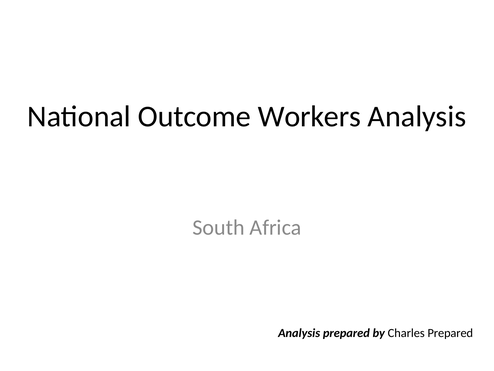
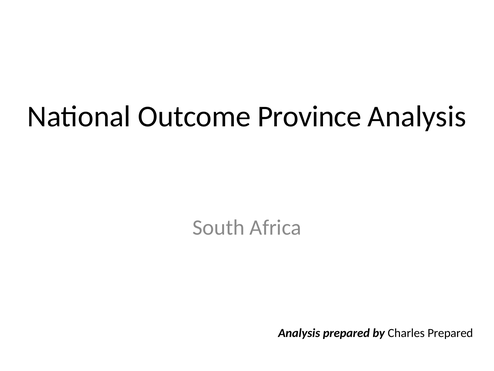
Workers: Workers -> Province
